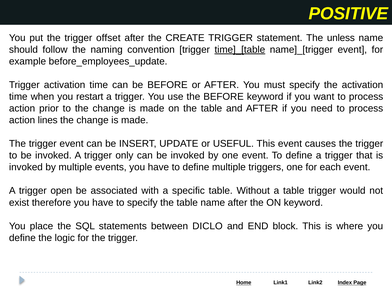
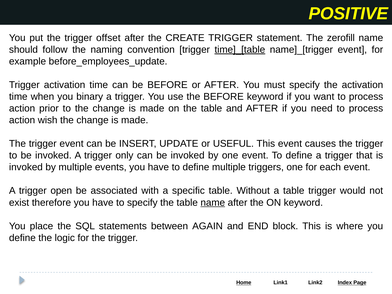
unless: unless -> zerofill
restart: restart -> binary
lines: lines -> wish
name at (213, 203) underline: none -> present
DICLO: DICLO -> AGAIN
